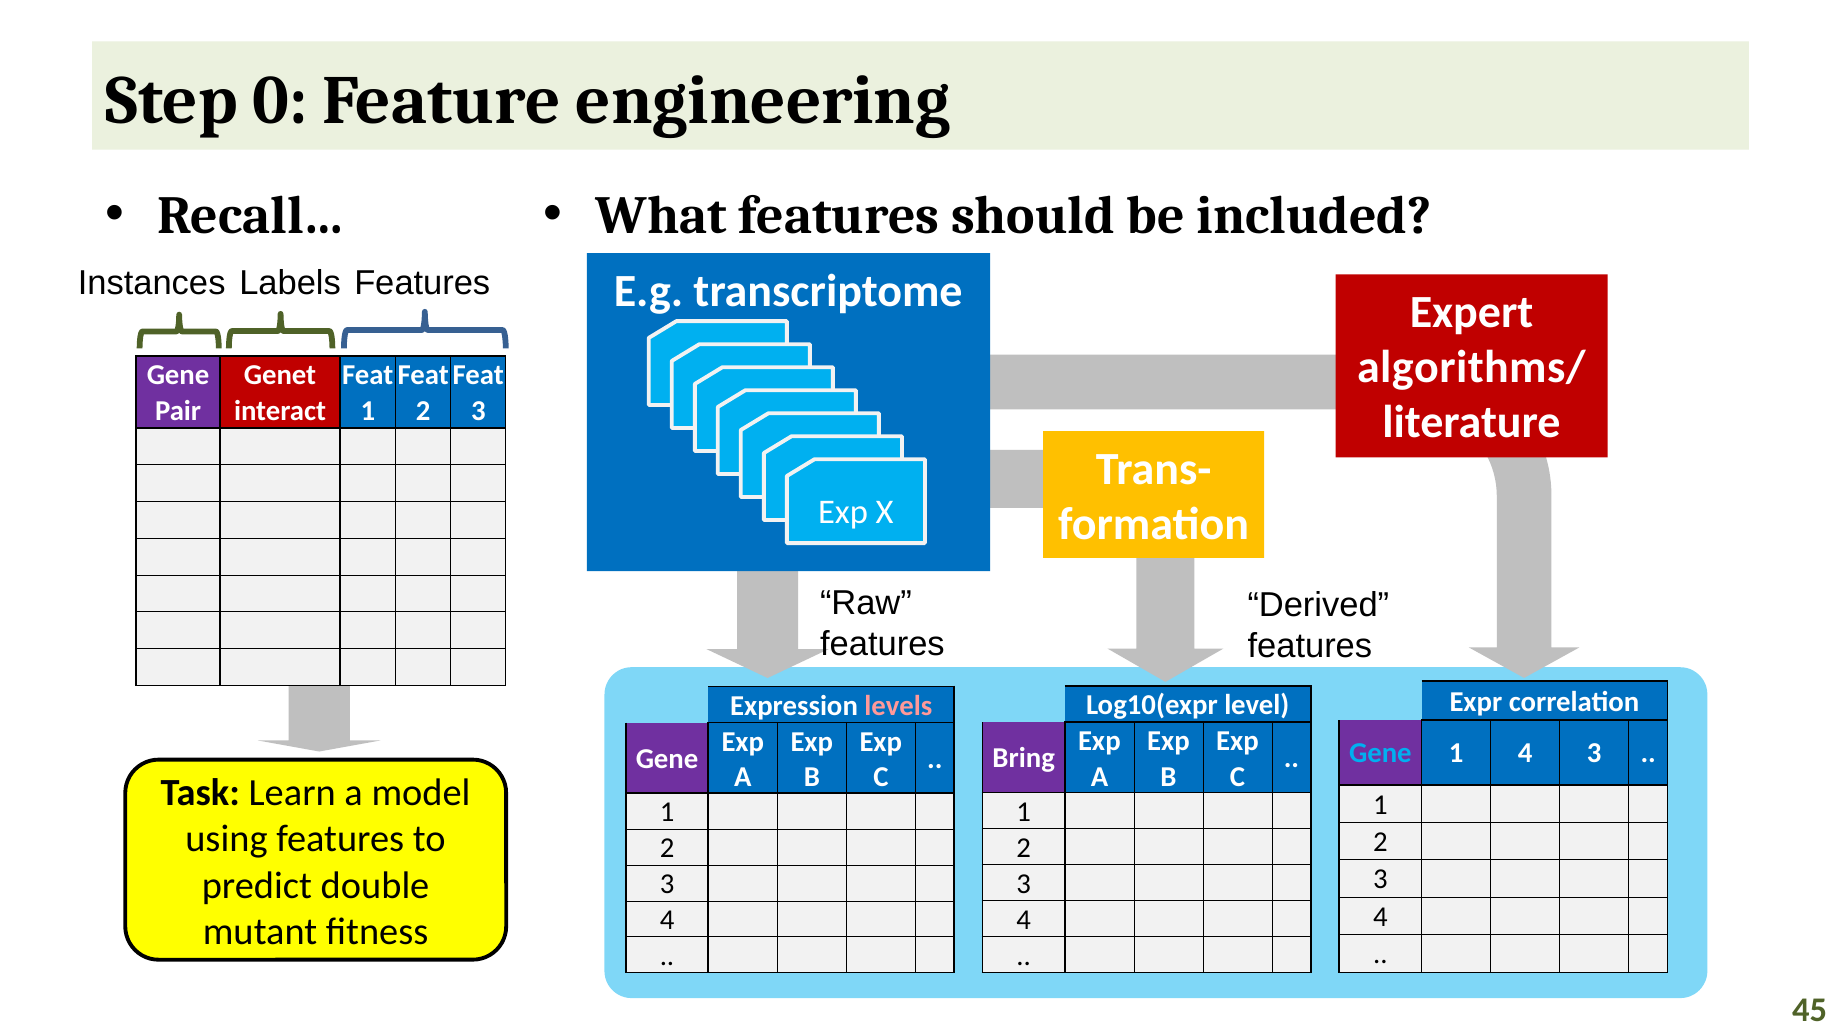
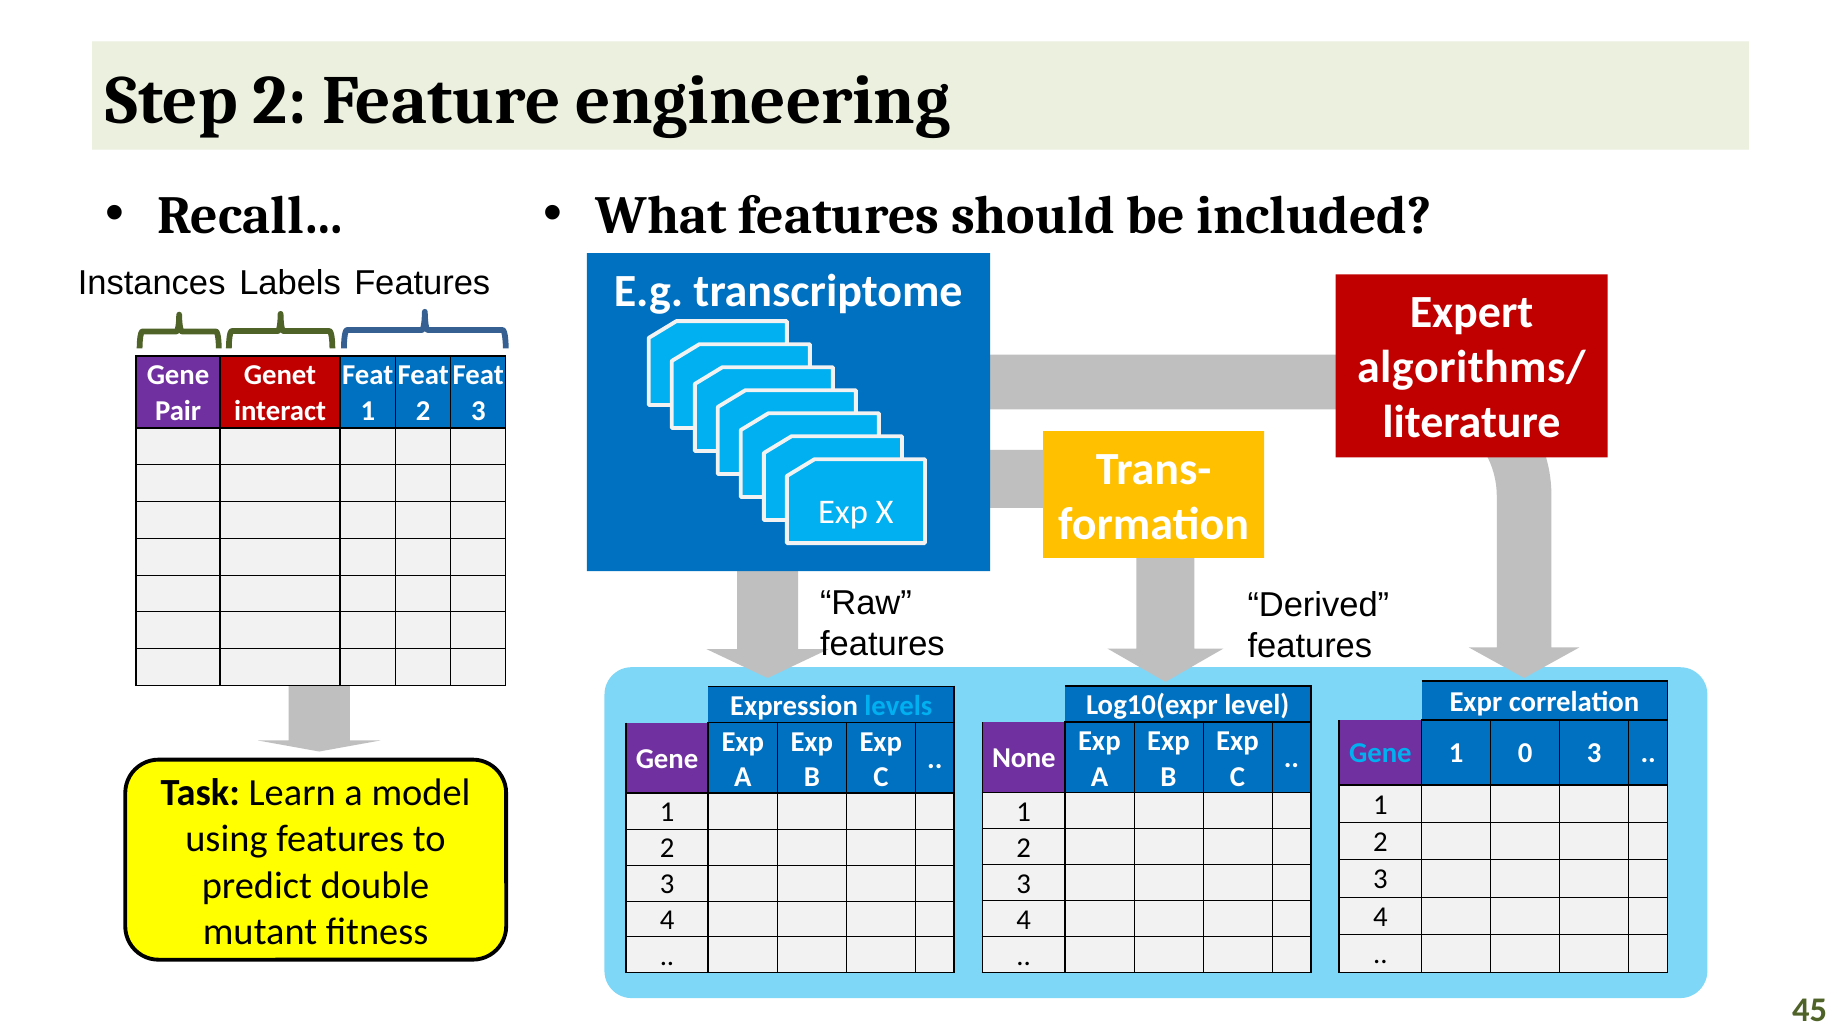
Step 0: 0 -> 2
levels colour: pink -> light blue
1 4: 4 -> 0
Bring: Bring -> None
